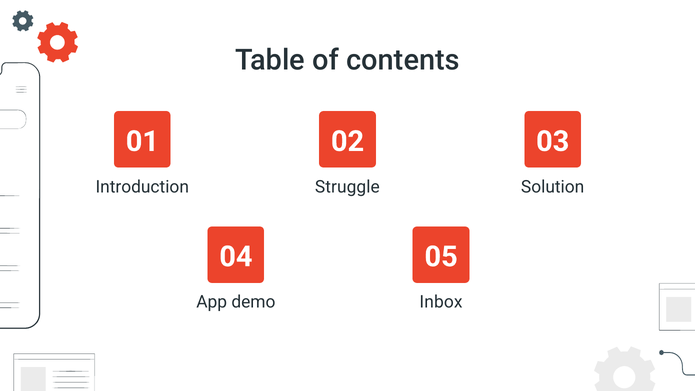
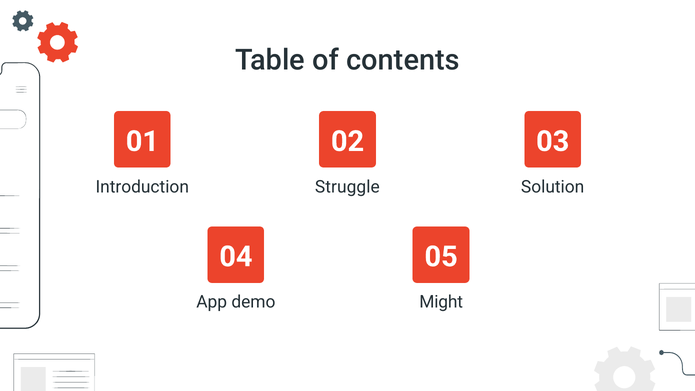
Inbox: Inbox -> Might
